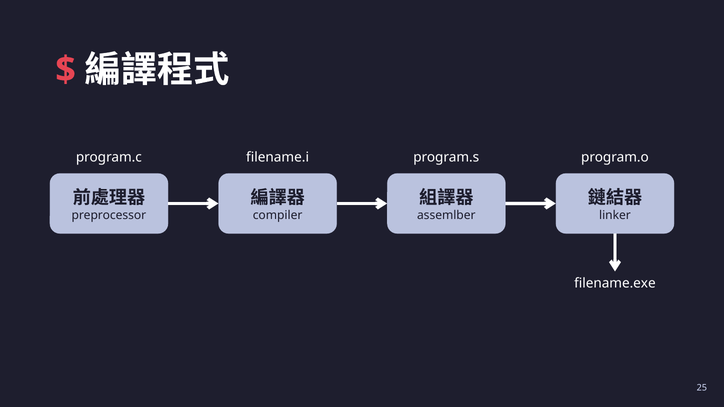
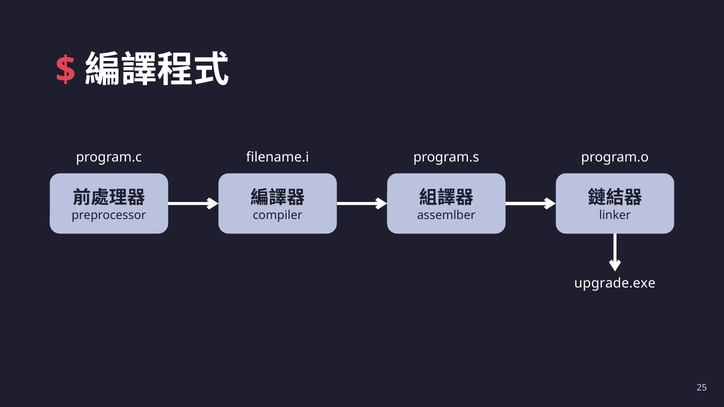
filename.exe: filename.exe -> upgrade.exe
